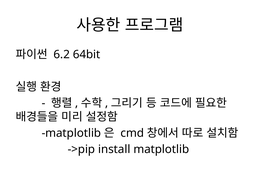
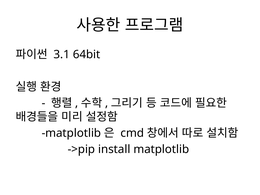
6.2: 6.2 -> 3.1
